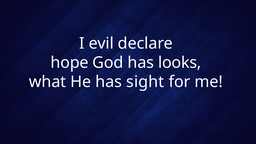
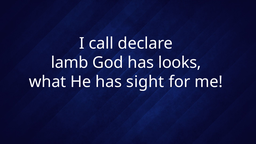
evil: evil -> call
hope: hope -> lamb
